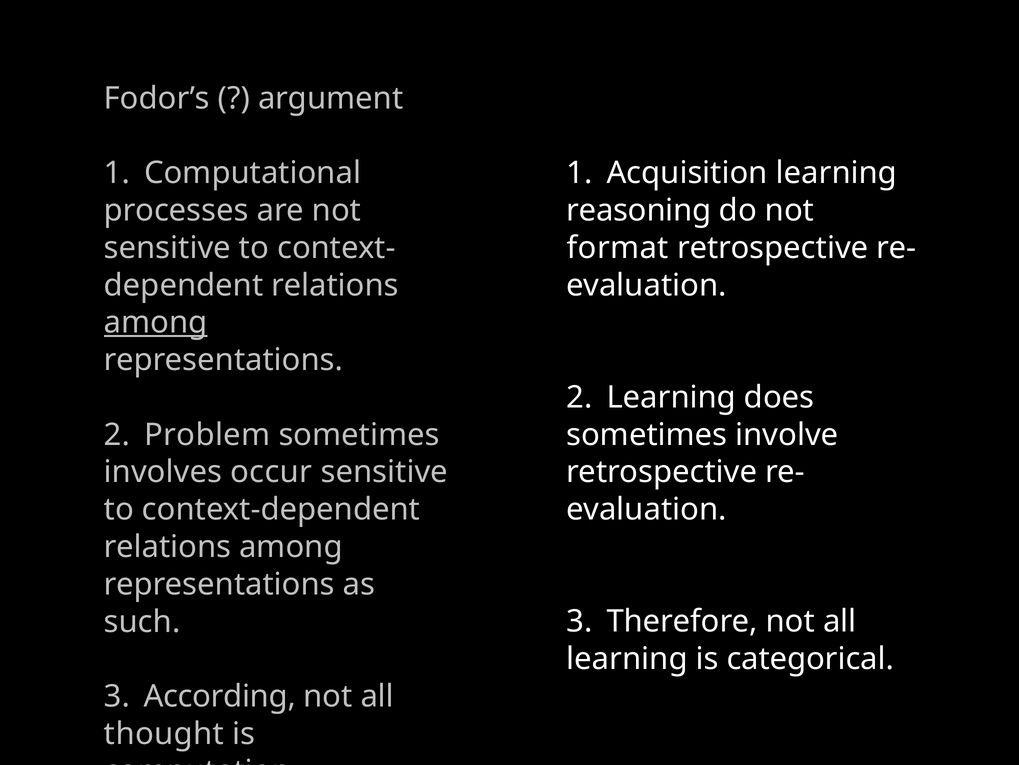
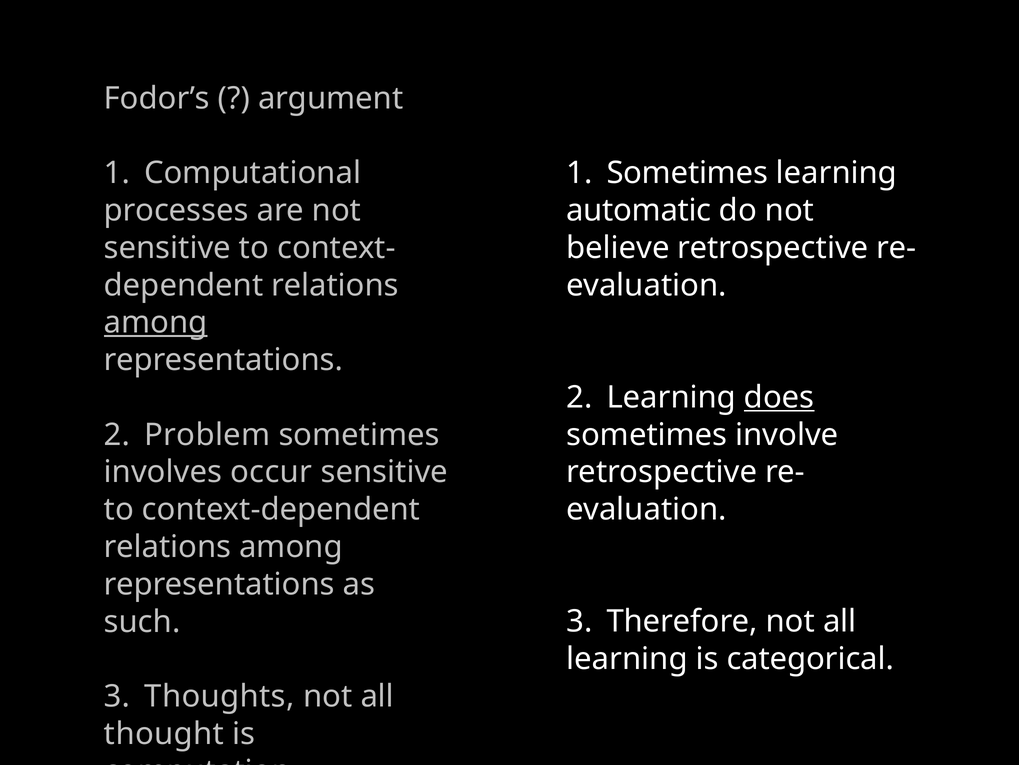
1 Acquisition: Acquisition -> Sometimes
reasoning: reasoning -> automatic
format: format -> believe
does underline: none -> present
According: According -> Thoughts
